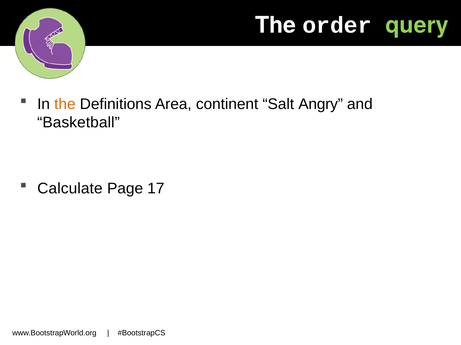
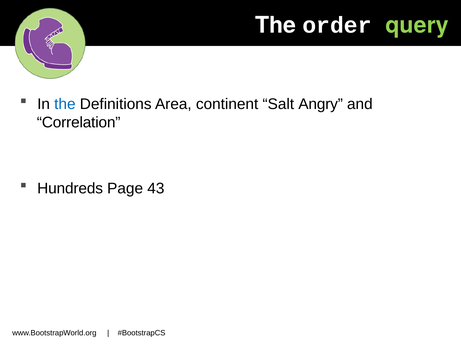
the at (65, 104) colour: orange -> blue
Basketball: Basketball -> Correlation
Calculate: Calculate -> Hundreds
17: 17 -> 43
